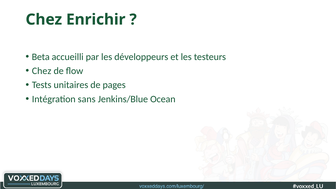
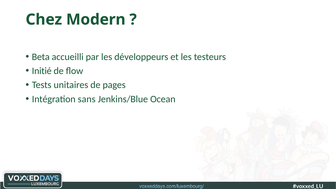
Enrichir: Enrichir -> Modern
Chez at (42, 71): Chez -> Initié
